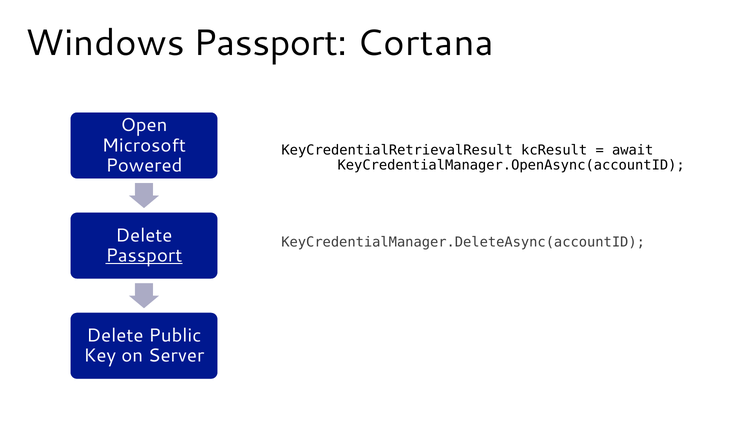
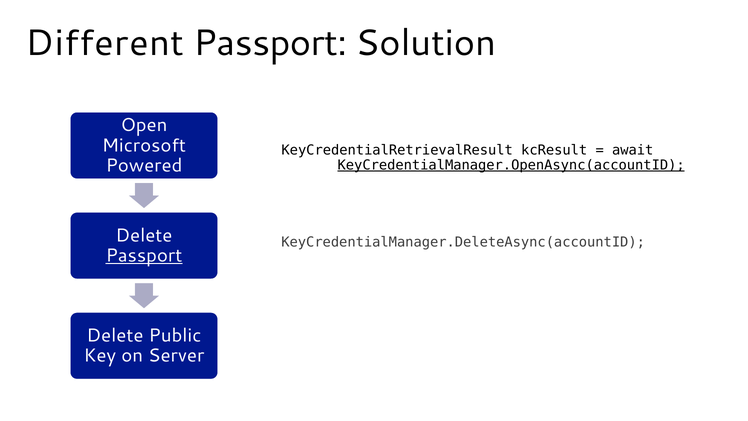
Windows: Windows -> Different
Cortana: Cortana -> Solution
KeyCredentialManager.OpenAsync(accountID underline: none -> present
